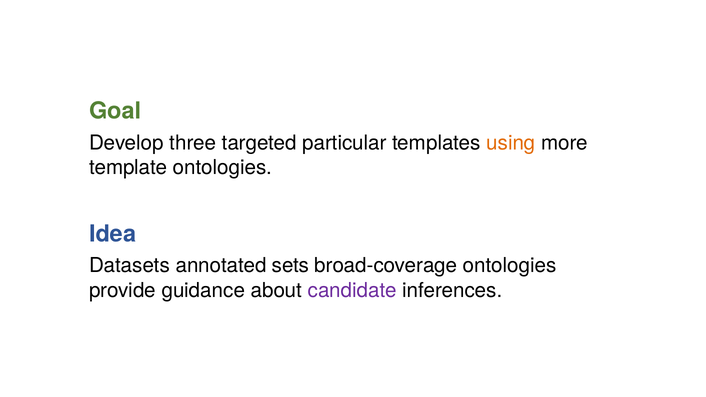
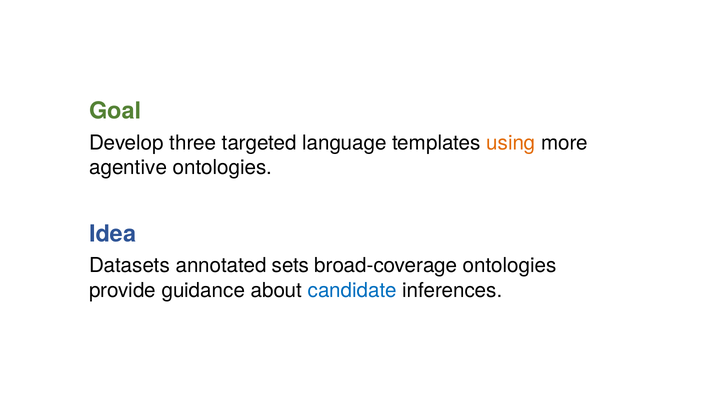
particular: particular -> language
template: template -> agentive
candidate colour: purple -> blue
